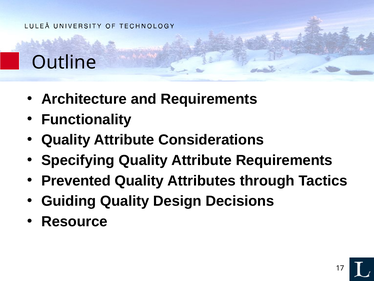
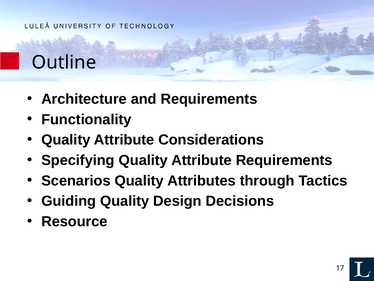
Prevented: Prevented -> Scenarios
